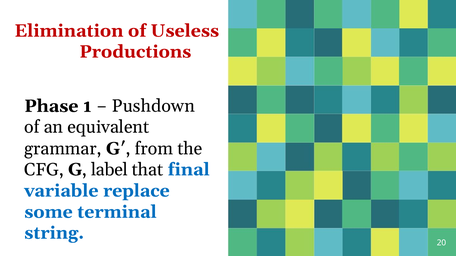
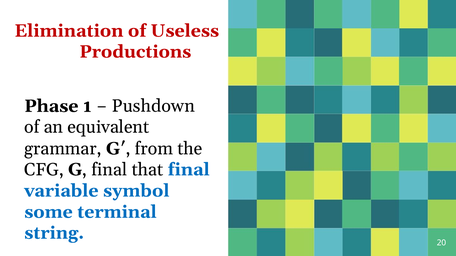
label at (110, 170): label -> final
replace: replace -> symbol
